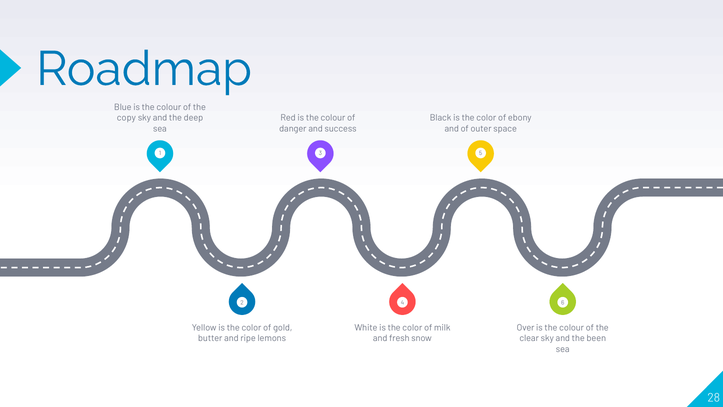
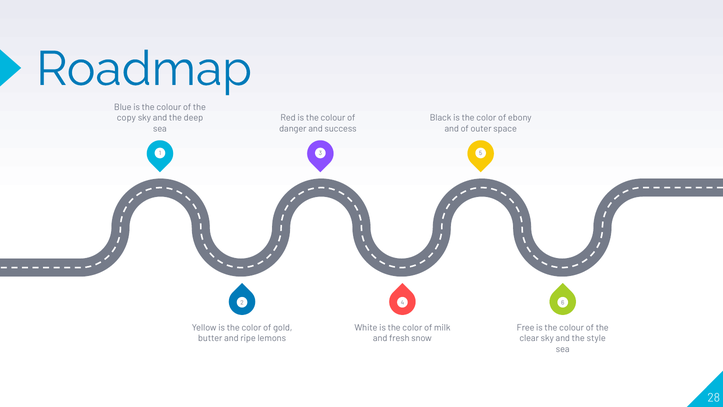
Over: Over -> Free
been: been -> style
